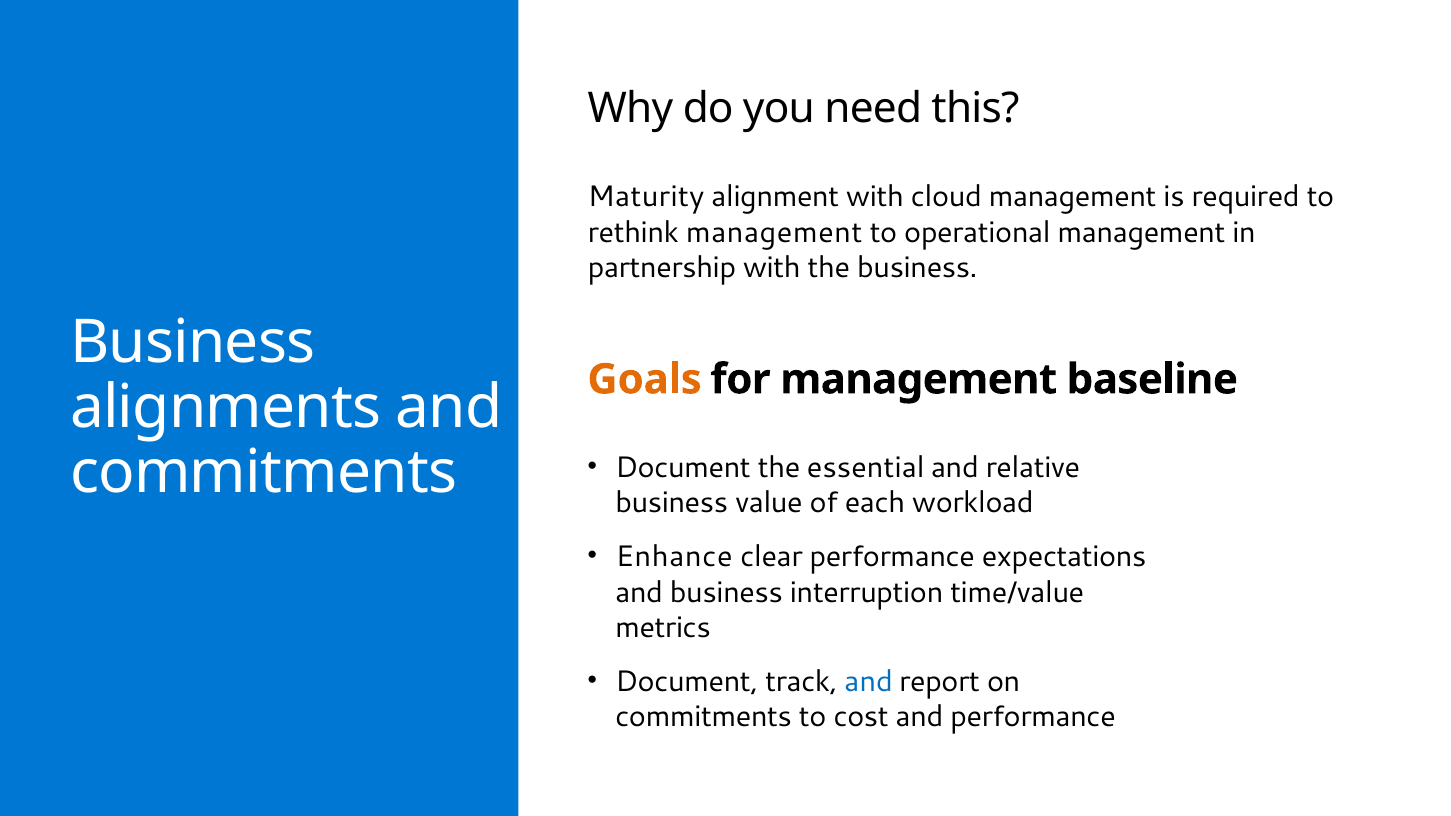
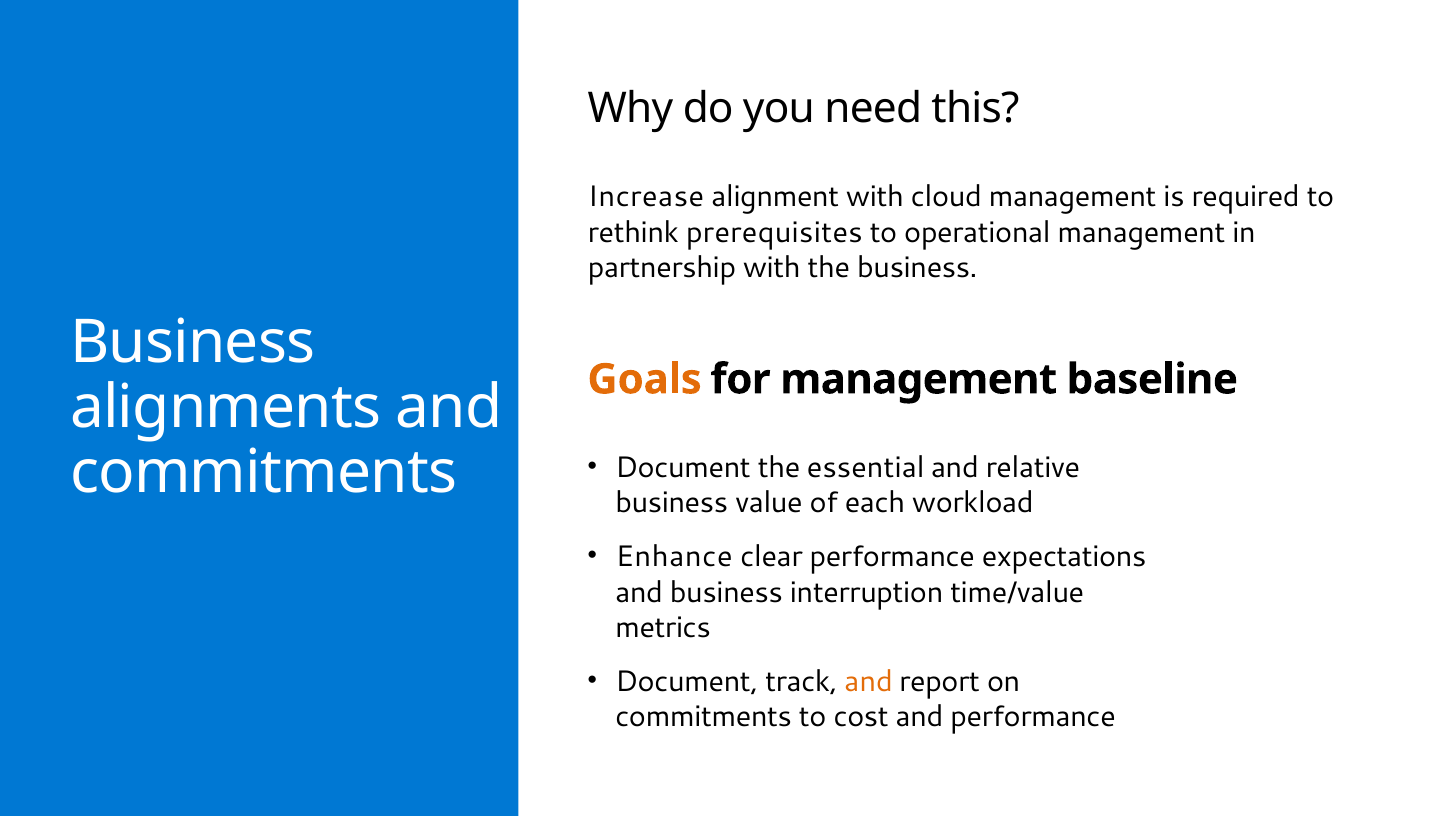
Maturity: Maturity -> Increase
rethink management: management -> prerequisites
and at (869, 682) colour: blue -> orange
